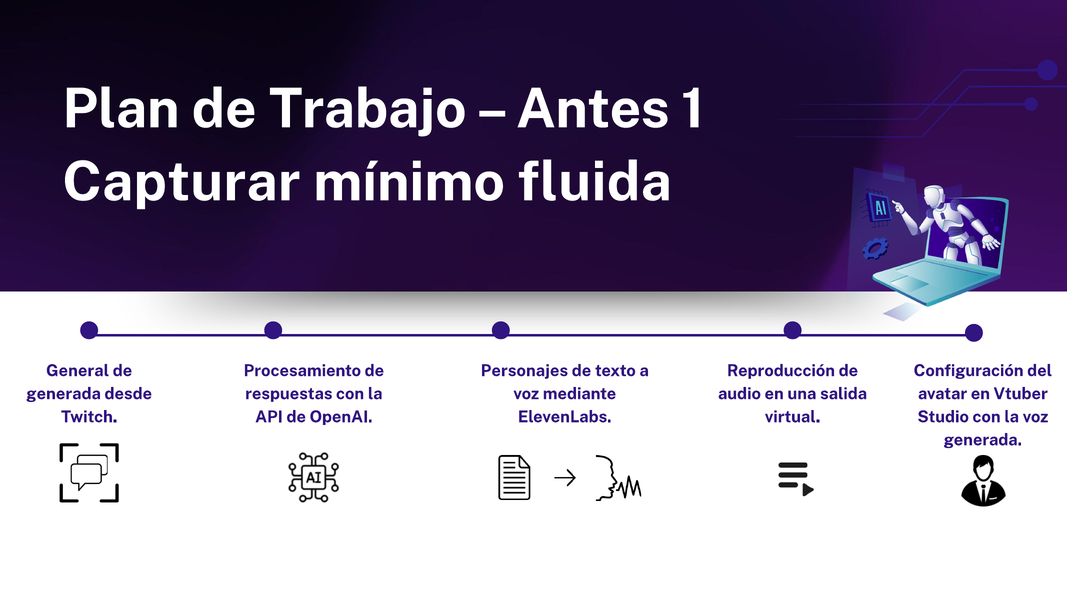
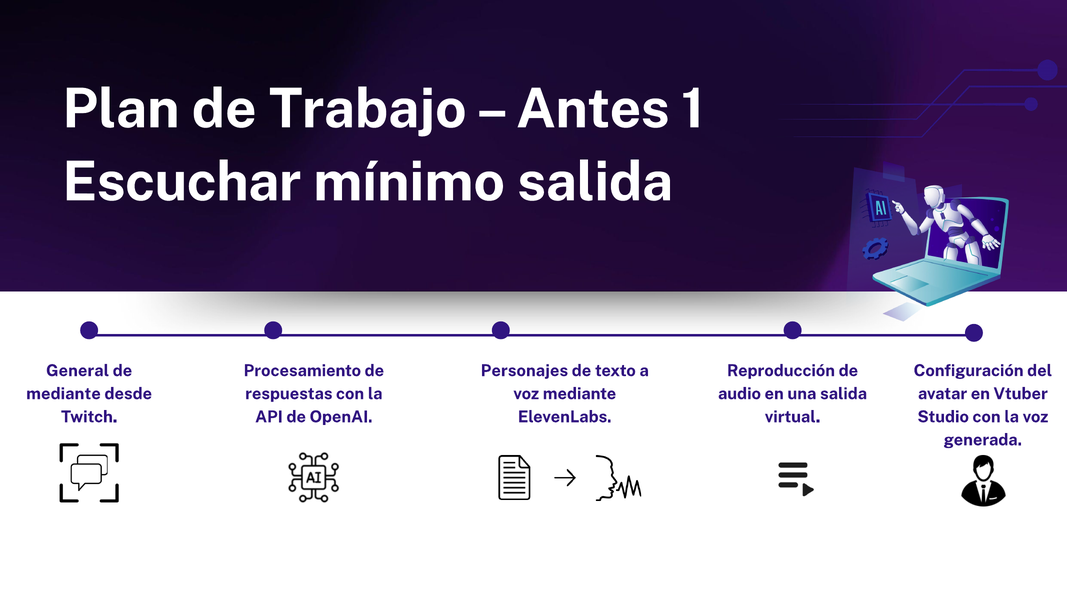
Capturar: Capturar -> Escuchar
mínimo fluida: fluida -> salida
generada at (64, 394): generada -> mediante
